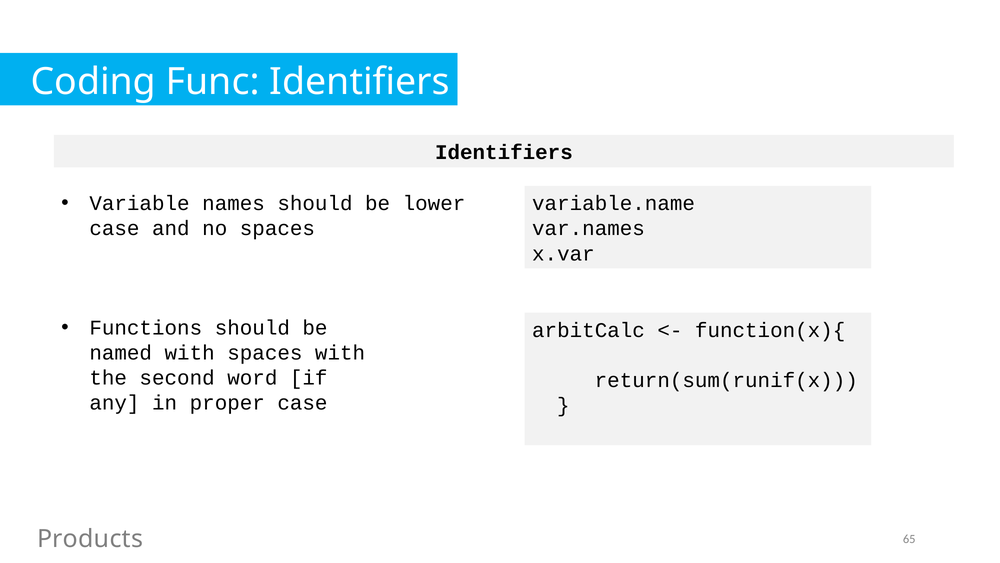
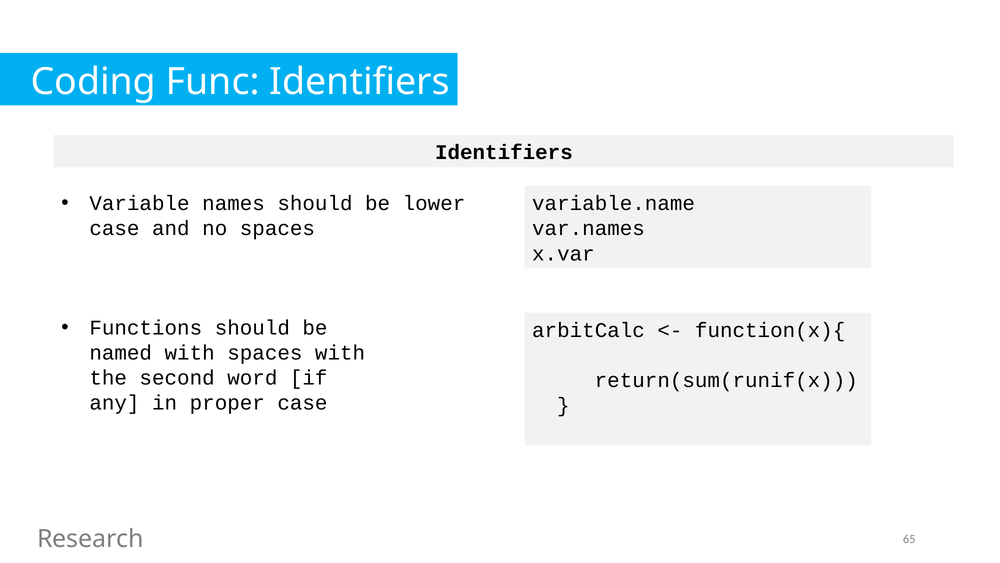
Products: Products -> Research
